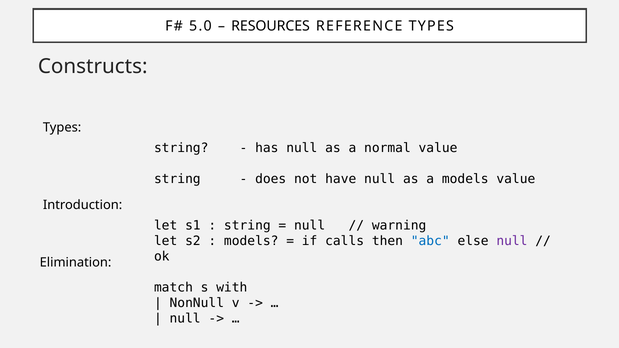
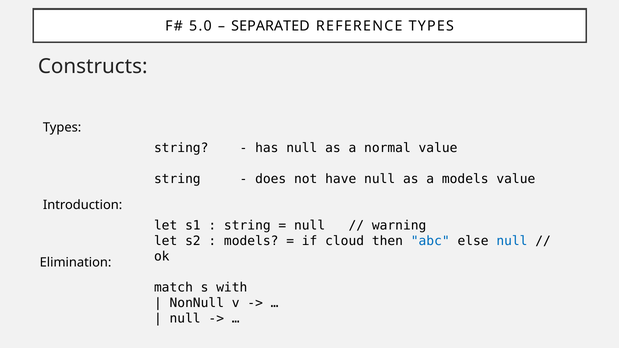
RESOURCES: RESOURCES -> SEPARATED
calls: calls -> cloud
null at (512, 241) colour: purple -> blue
